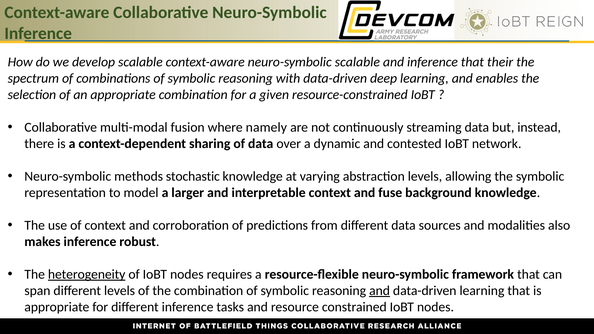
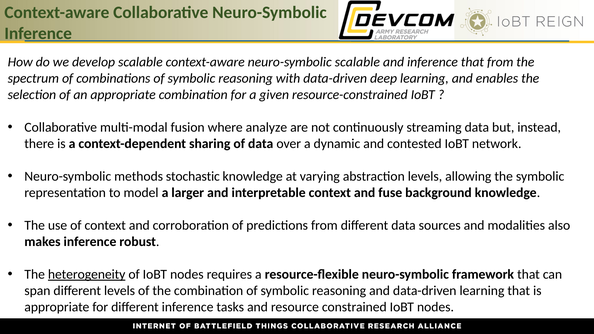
that their: their -> from
namely: namely -> analyze
and at (380, 291) underline: present -> none
